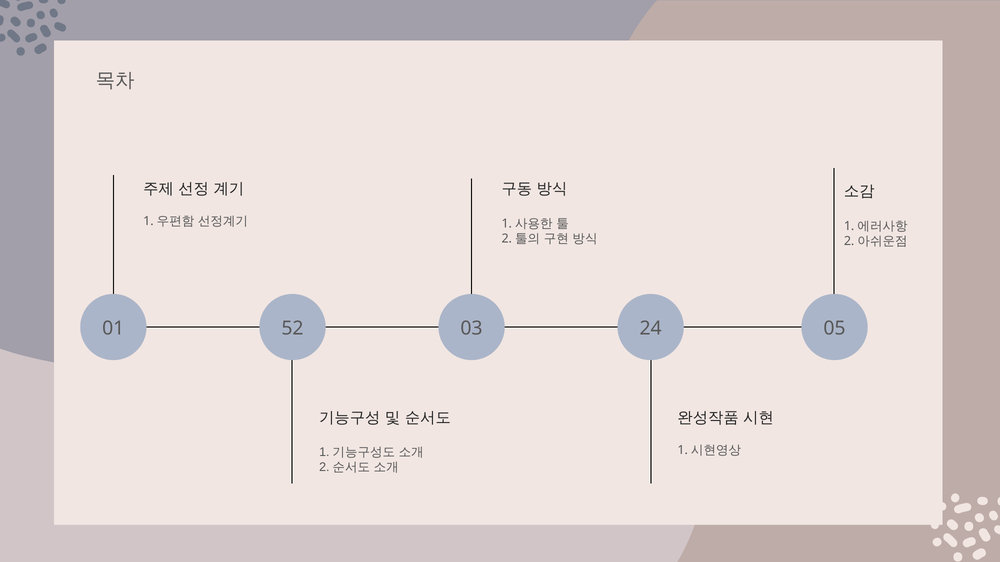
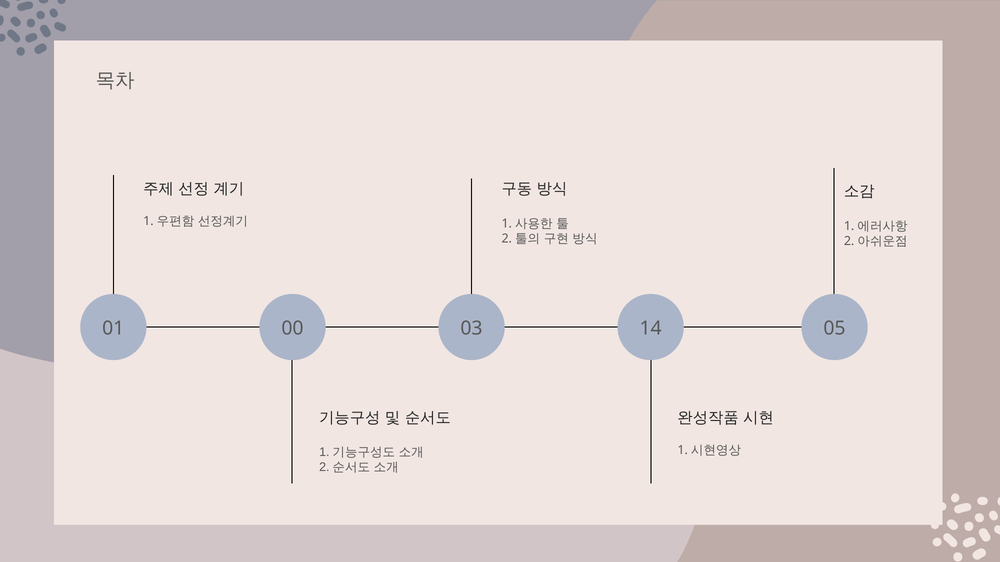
52: 52 -> 00
24: 24 -> 14
